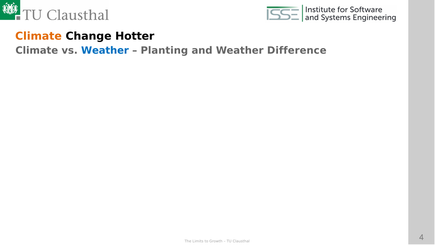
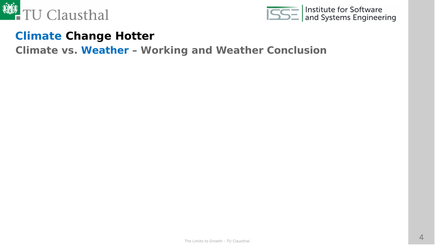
Climate at (38, 36) colour: orange -> blue
Planting: Planting -> Working
Difference: Difference -> Conclusion
